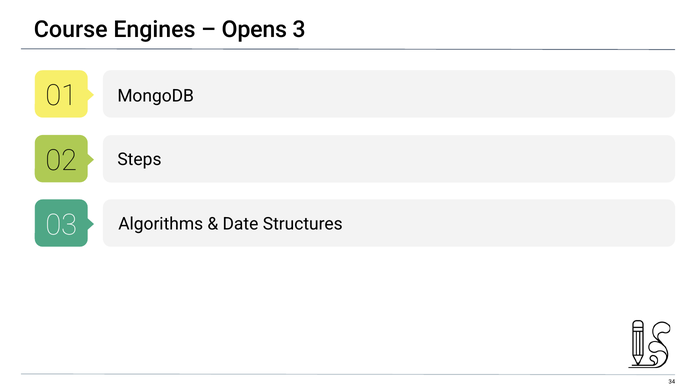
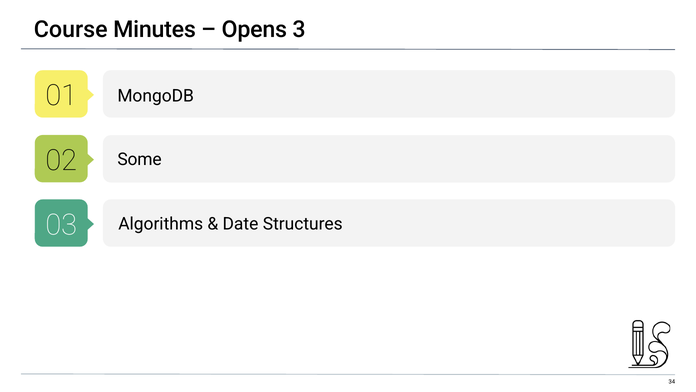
Engines: Engines -> Minutes
Steps: Steps -> Some
